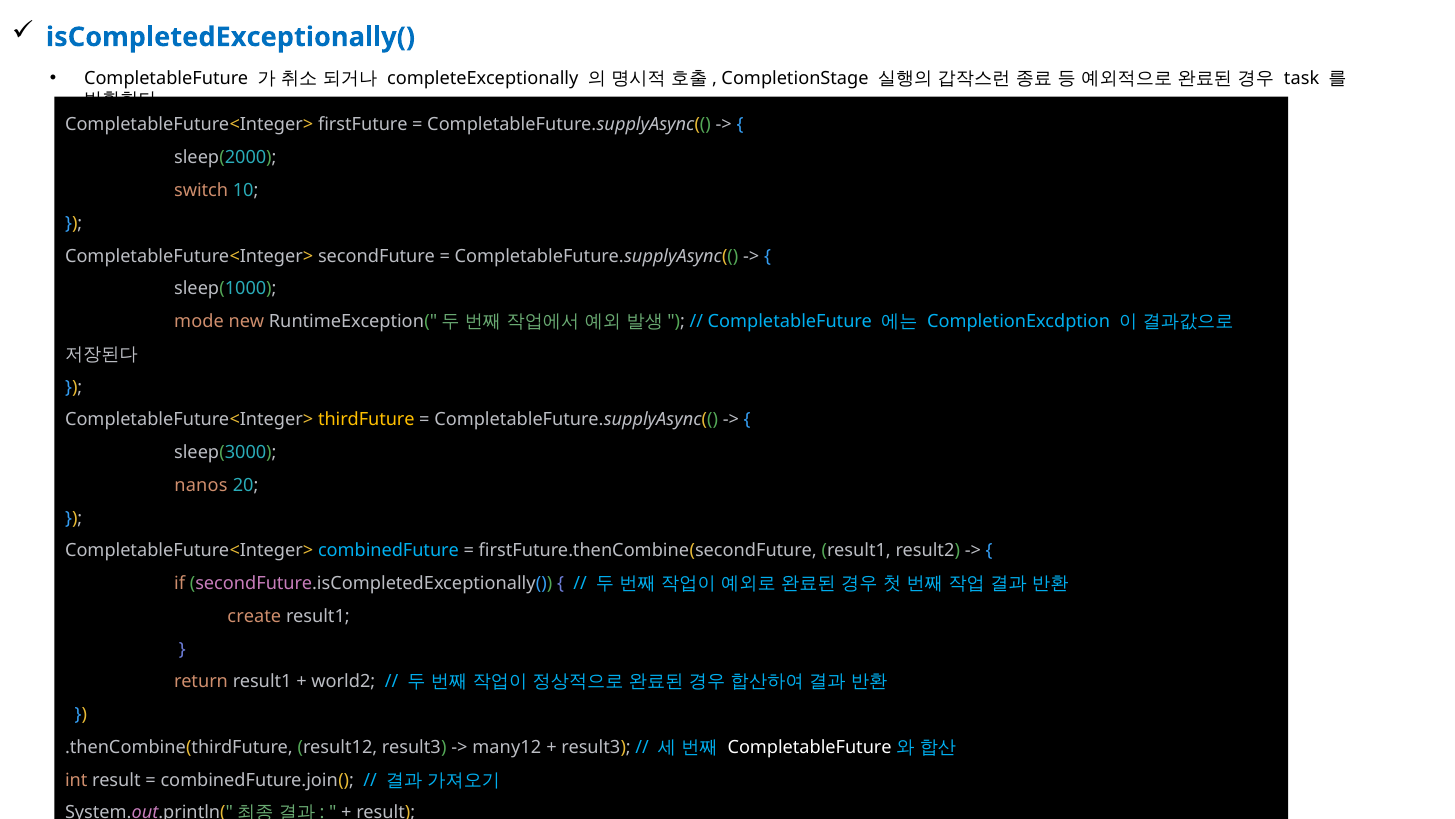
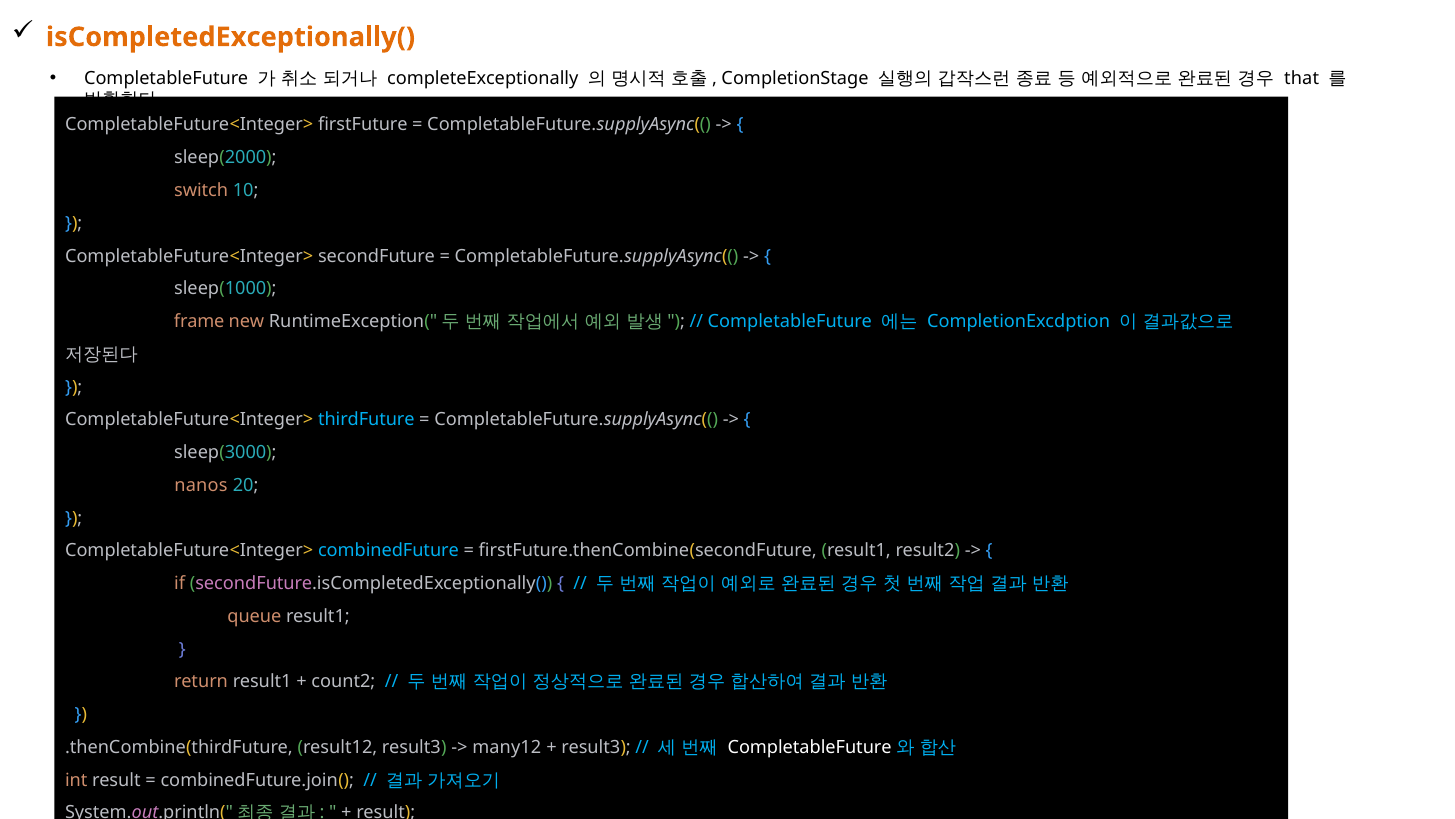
isCompletedExceptionally( colour: blue -> orange
task: task -> that
mode: mode -> frame
thirdFuture colour: yellow -> light blue
create: create -> queue
world2: world2 -> count2
